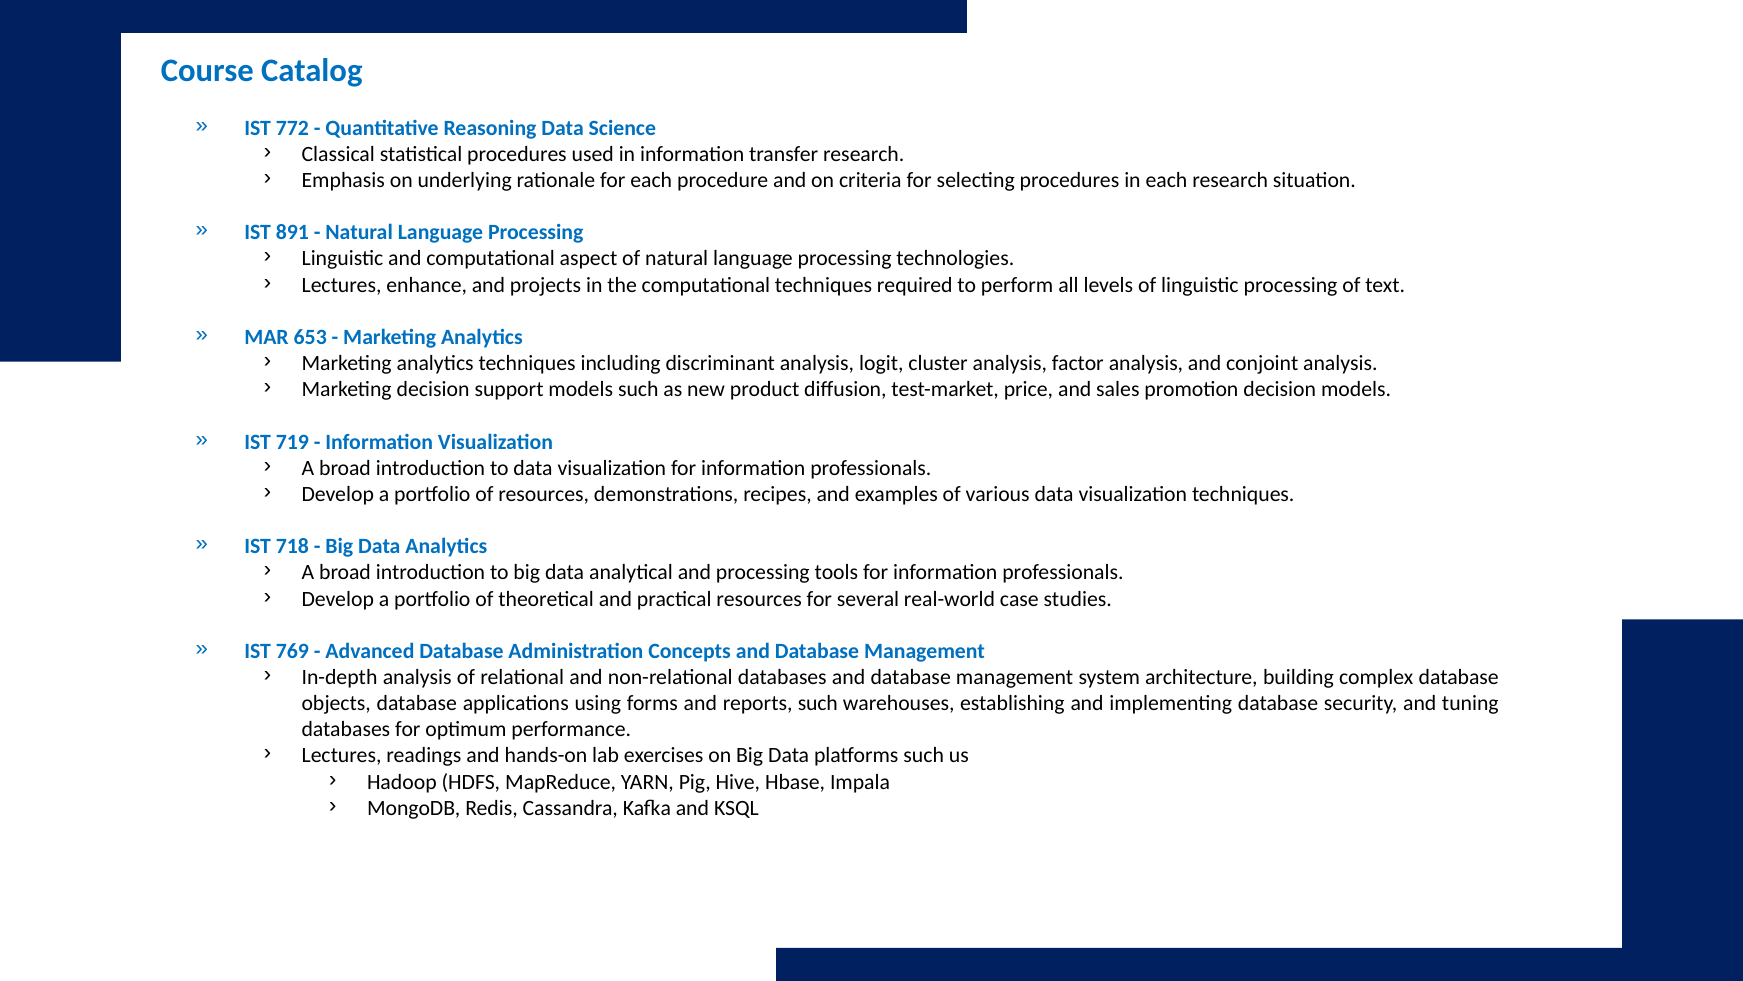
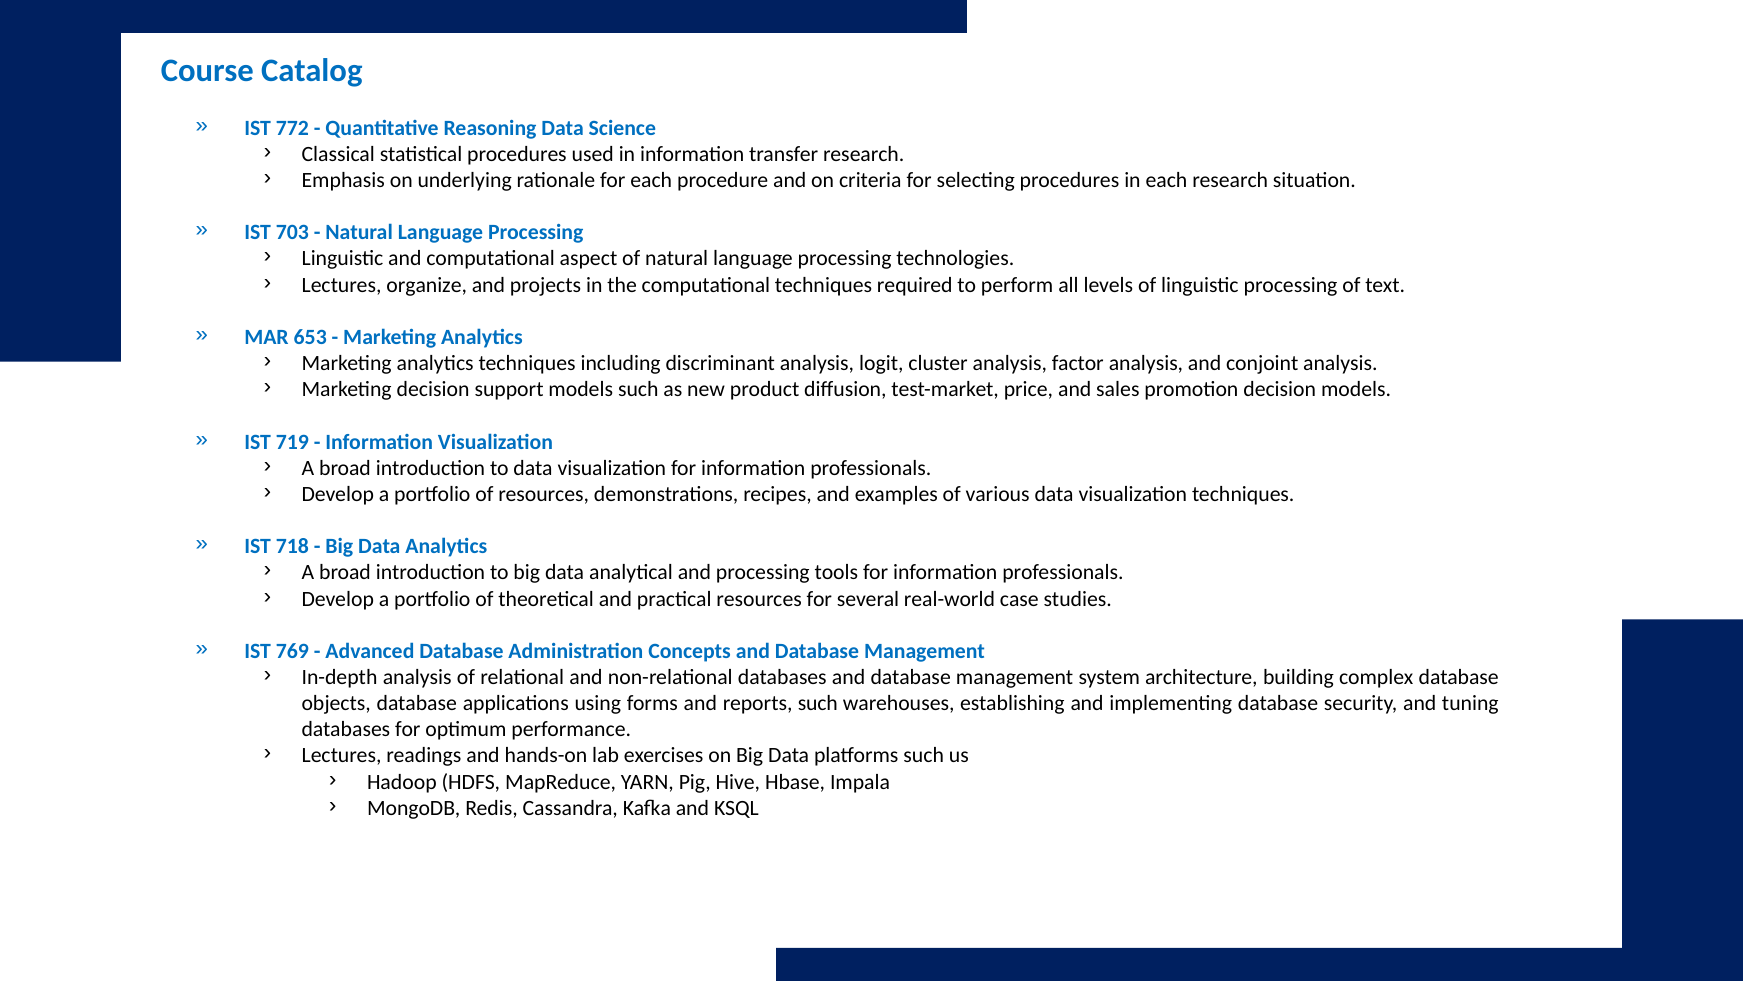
891: 891 -> 703
enhance: enhance -> organize
